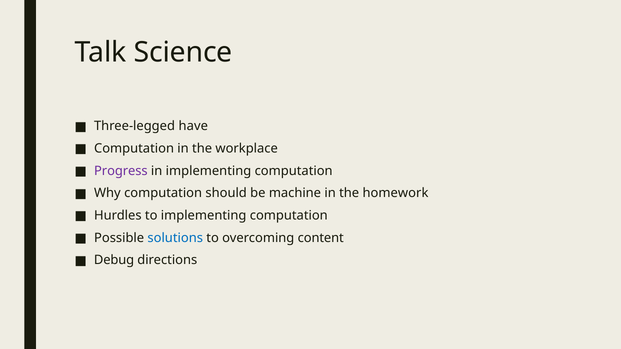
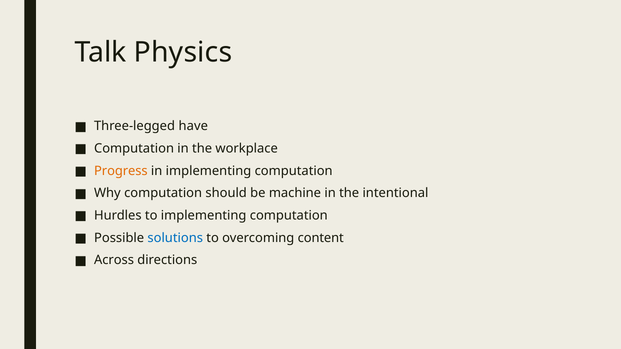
Science: Science -> Physics
Progress colour: purple -> orange
homework: homework -> intentional
Debug: Debug -> Across
